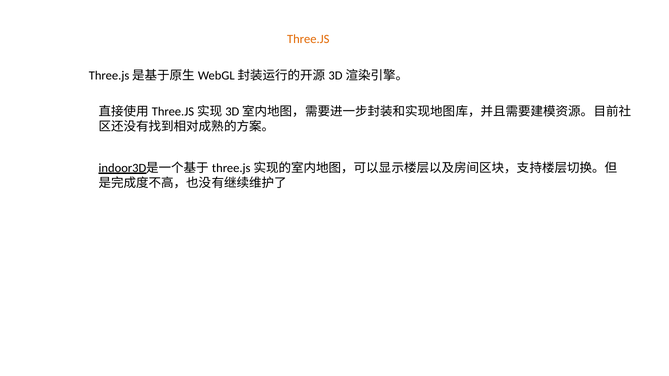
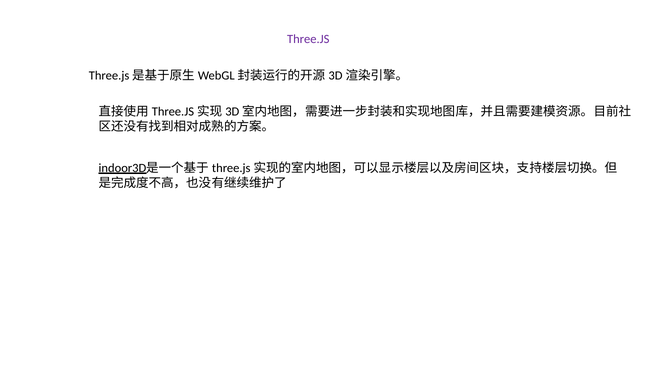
Three.JS colour: orange -> purple
